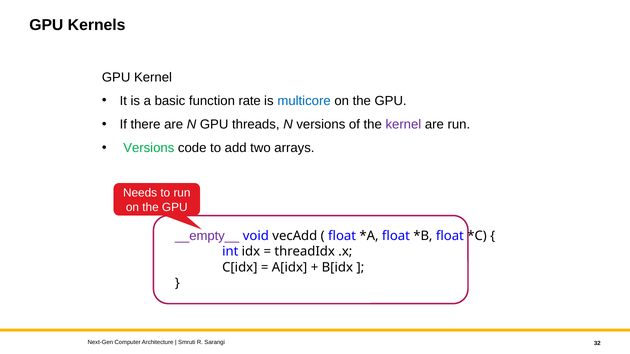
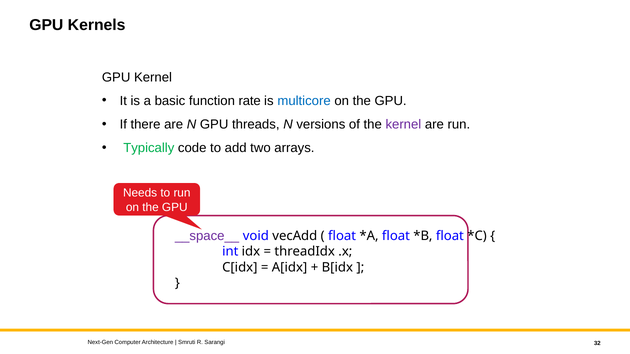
Versions at (149, 148): Versions -> Typically
__empty__: __empty__ -> __space__
